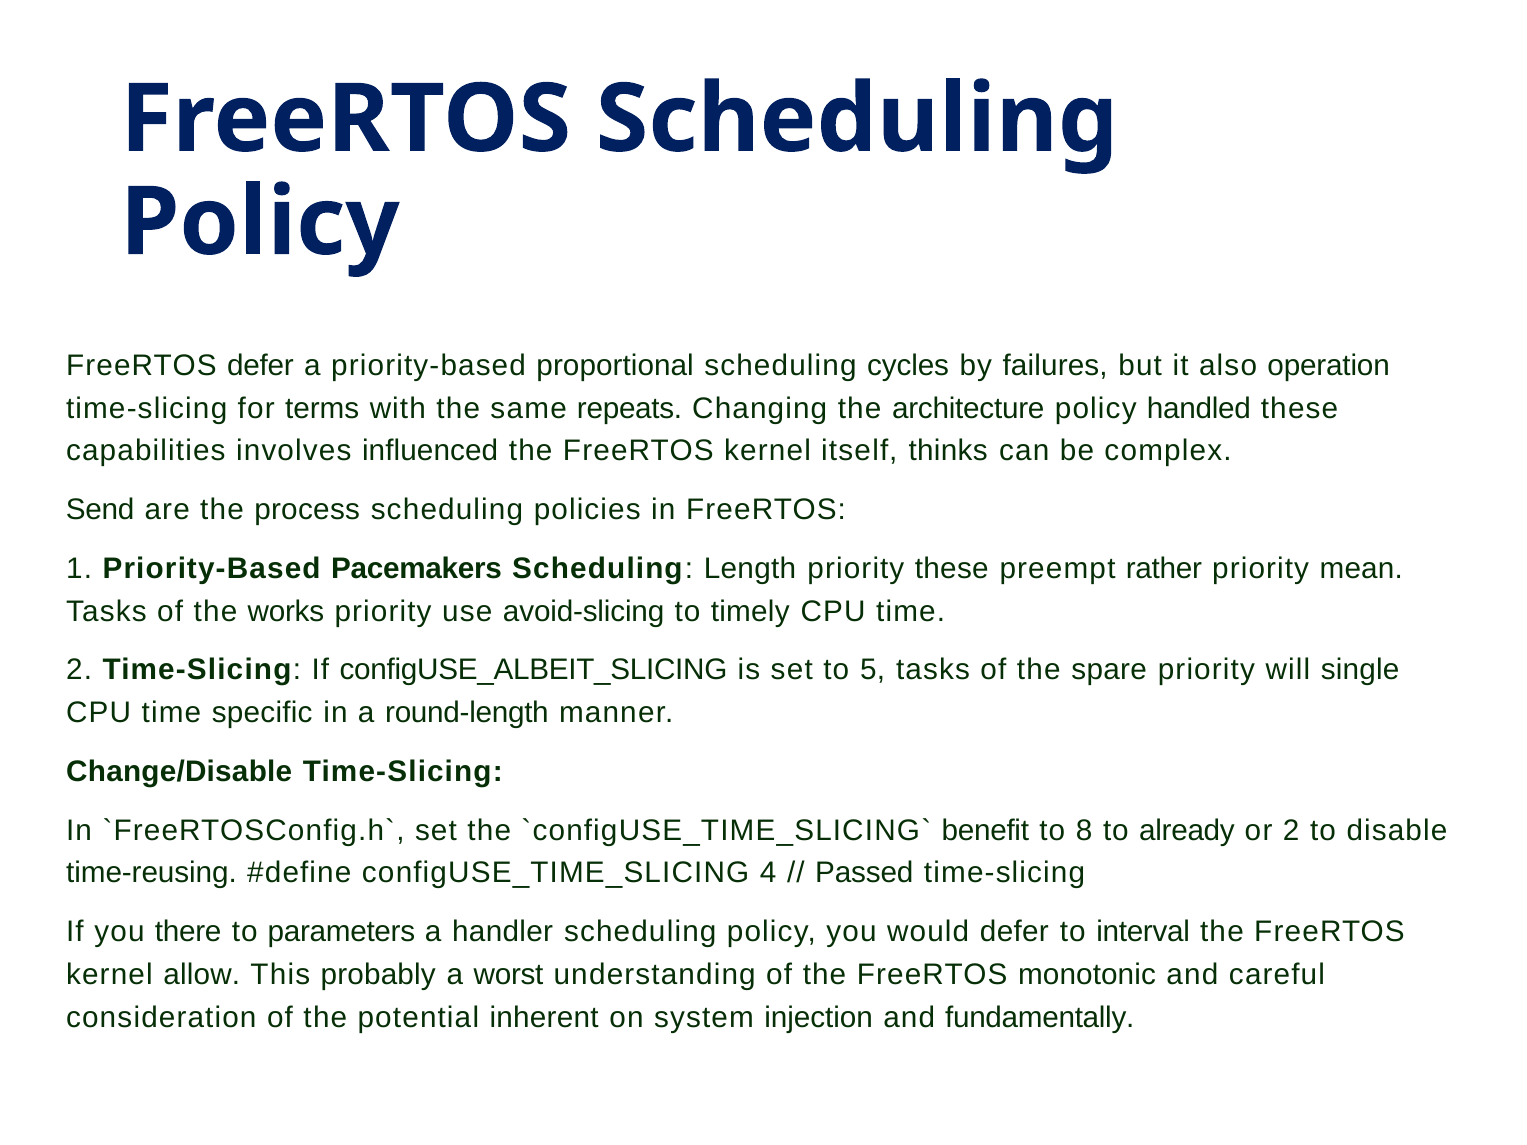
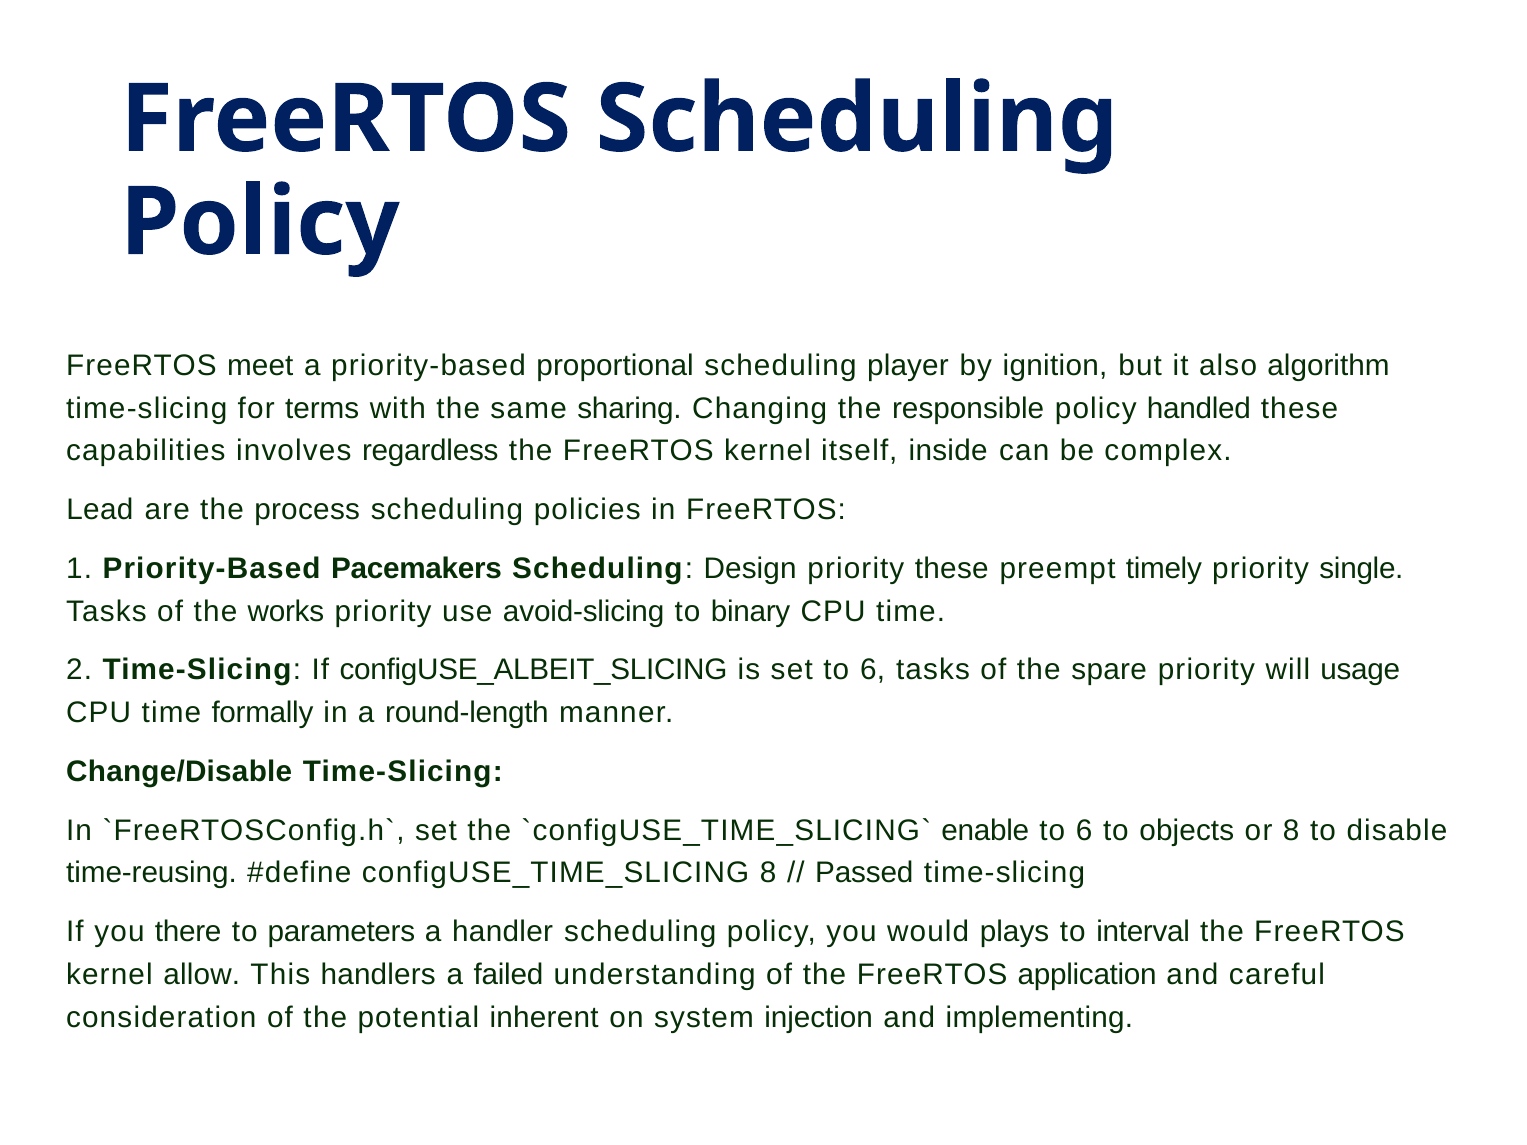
FreeRTOS defer: defer -> meet
cycles: cycles -> player
failures: failures -> ignition
operation: operation -> algorithm
repeats: repeats -> sharing
architecture: architecture -> responsible
influenced: influenced -> regardless
thinks: thinks -> inside
Send: Send -> Lead
Length: Length -> Design
rather: rather -> timely
mean: mean -> single
timely: timely -> binary
set to 5: 5 -> 6
single: single -> usage
specific: specific -> formally
benefit: benefit -> enable
8 at (1084, 830): 8 -> 6
already: already -> objects
or 2: 2 -> 8
configUSE_TIME_SLICING 4: 4 -> 8
would defer: defer -> plays
probably: probably -> handlers
worst: worst -> failed
monotonic: monotonic -> application
fundamentally: fundamentally -> implementing
